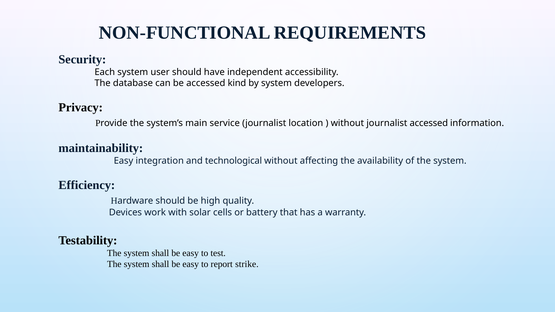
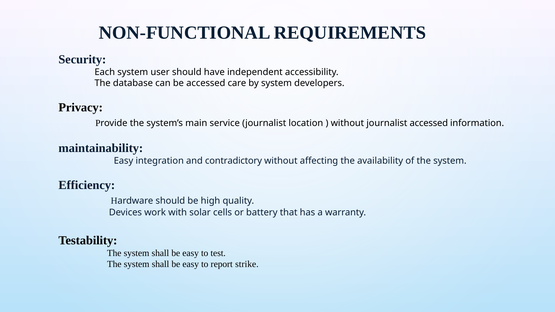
kind: kind -> care
technological: technological -> contradictory
